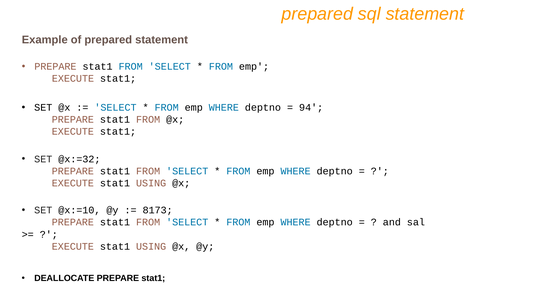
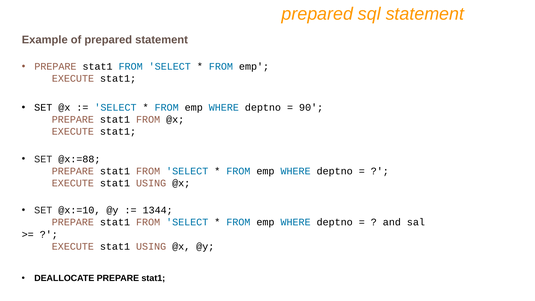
94: 94 -> 90
@x:=32: @x:=32 -> @x:=88
8173: 8173 -> 1344
